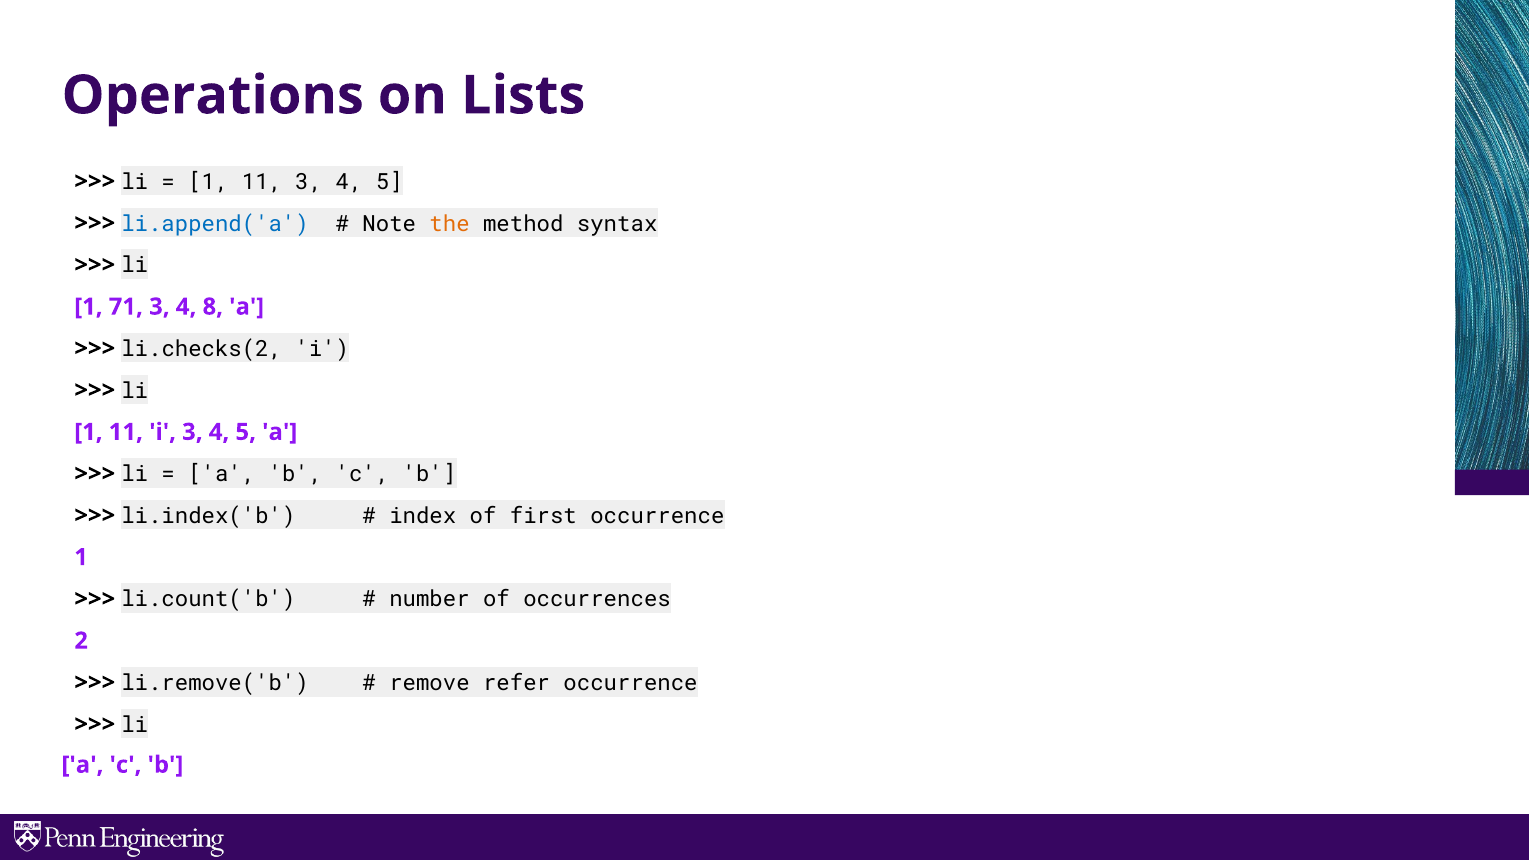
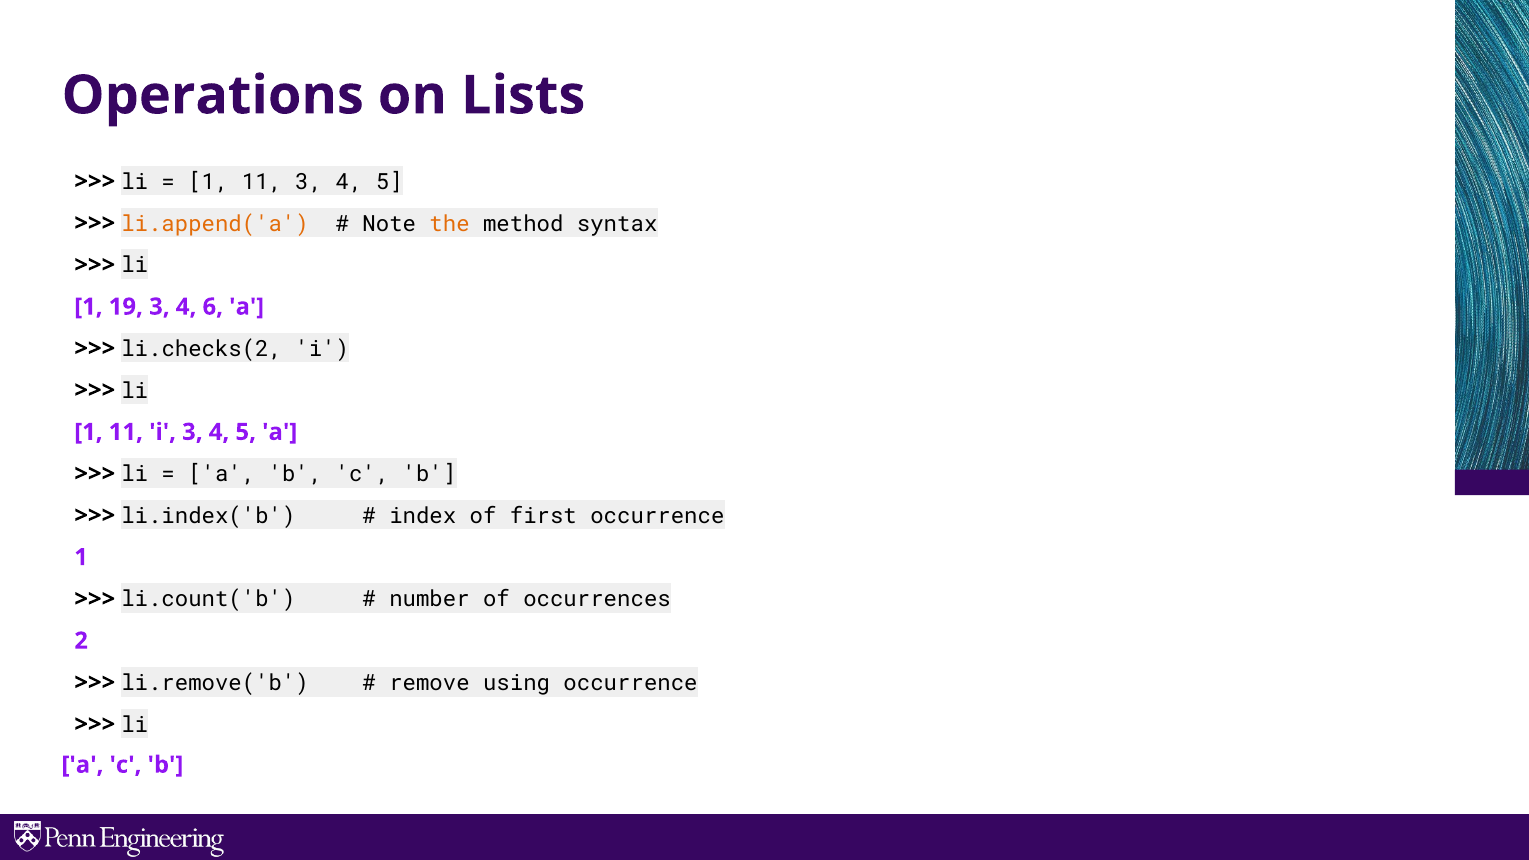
li.append('a colour: blue -> orange
71: 71 -> 19
8: 8 -> 6
refer: refer -> using
